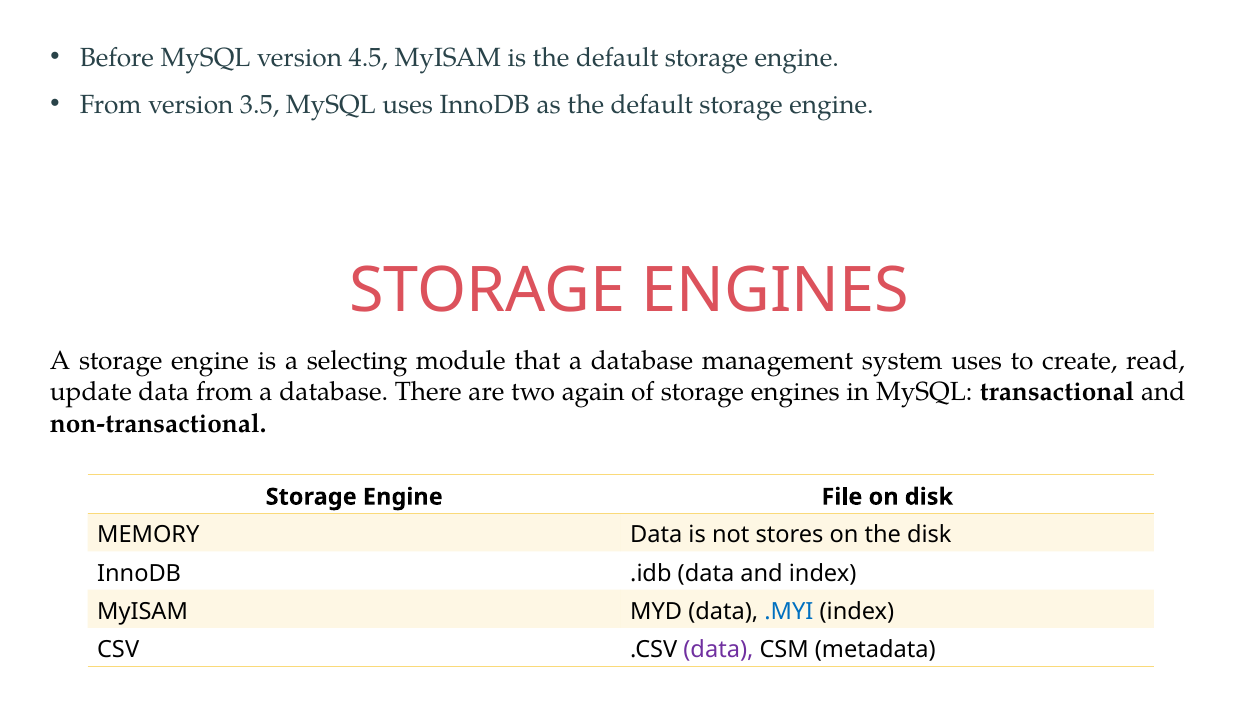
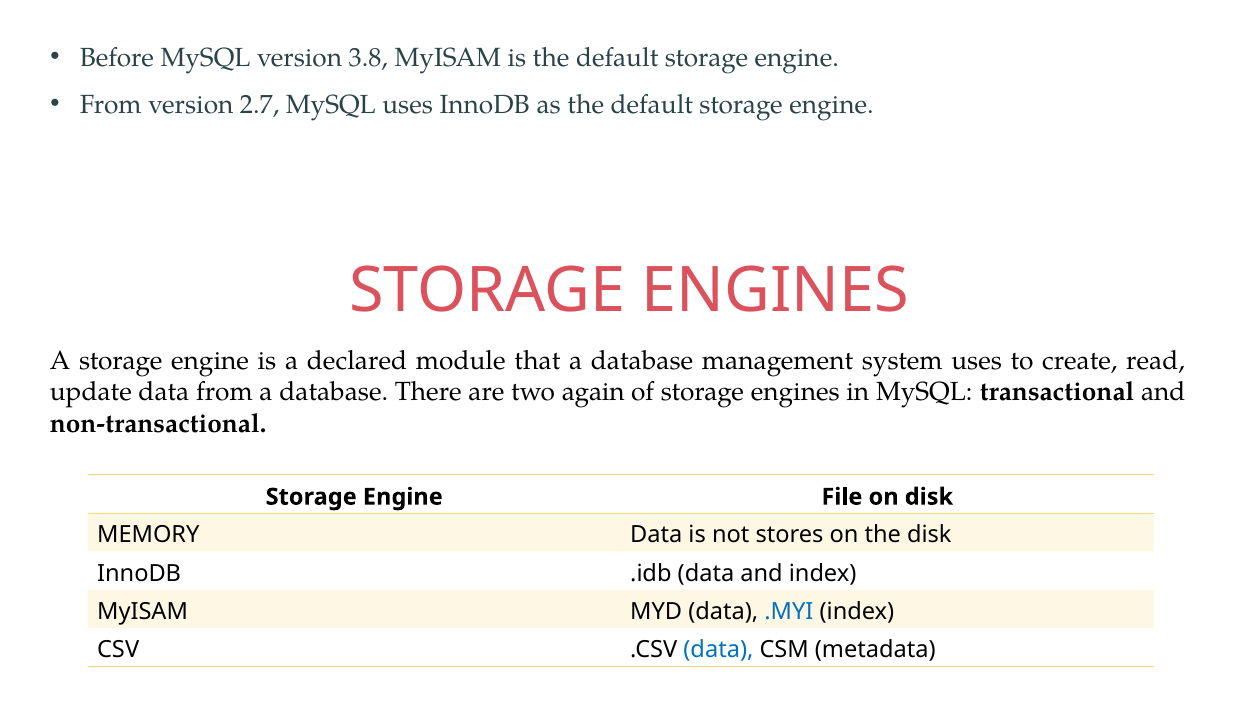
4.5: 4.5 -> 3.8
3.5: 3.5 -> 2.7
selecting: selecting -> declared
data at (718, 650) colour: purple -> blue
